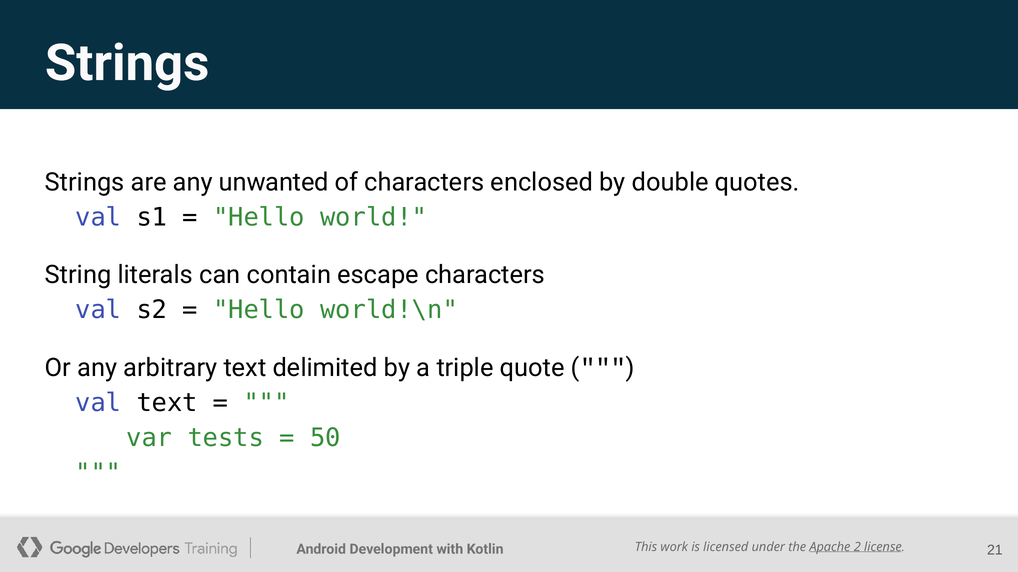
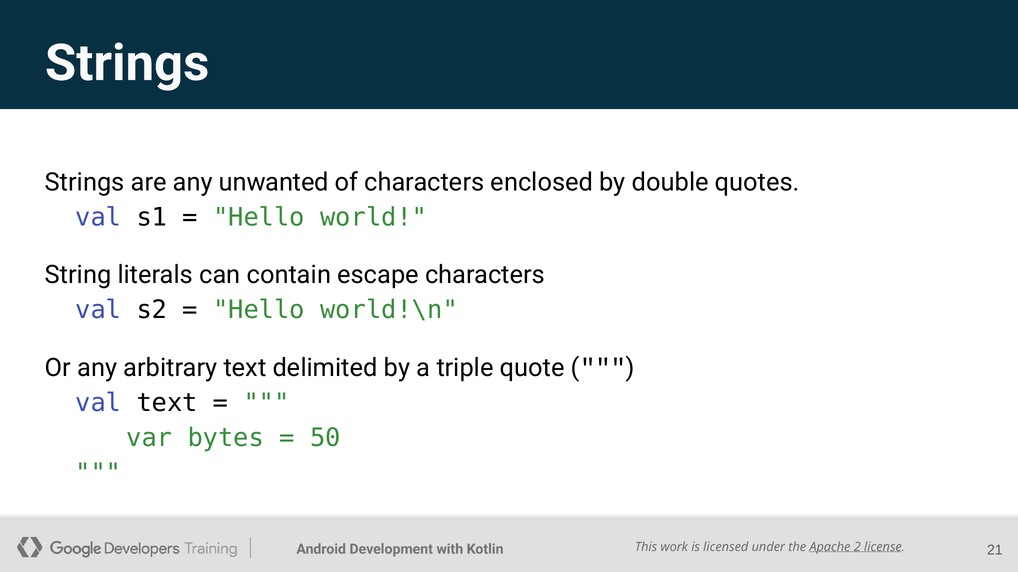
tests: tests -> bytes
